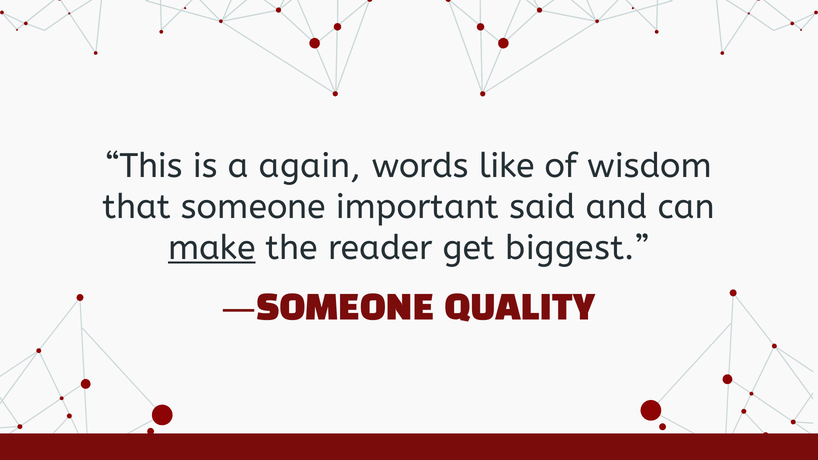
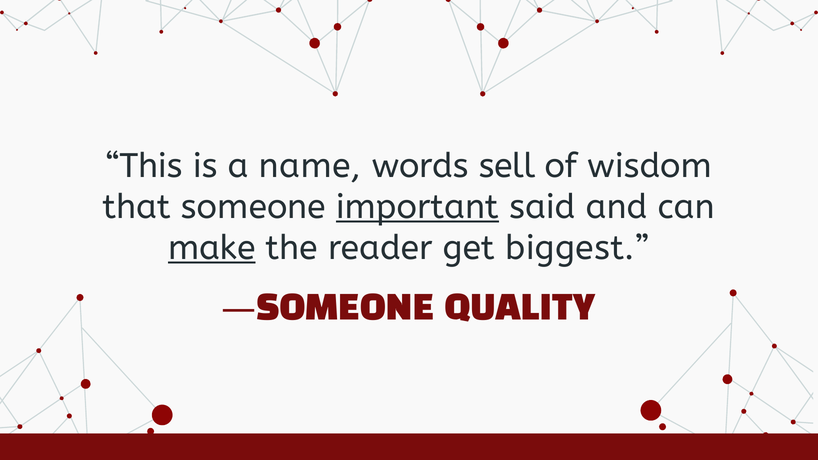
again: again -> name
like: like -> sell
important underline: none -> present
